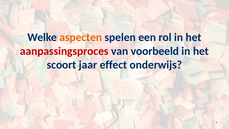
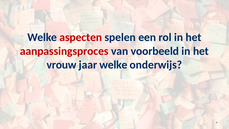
aspecten colour: orange -> red
scoort: scoort -> vrouw
jaar effect: effect -> welke
